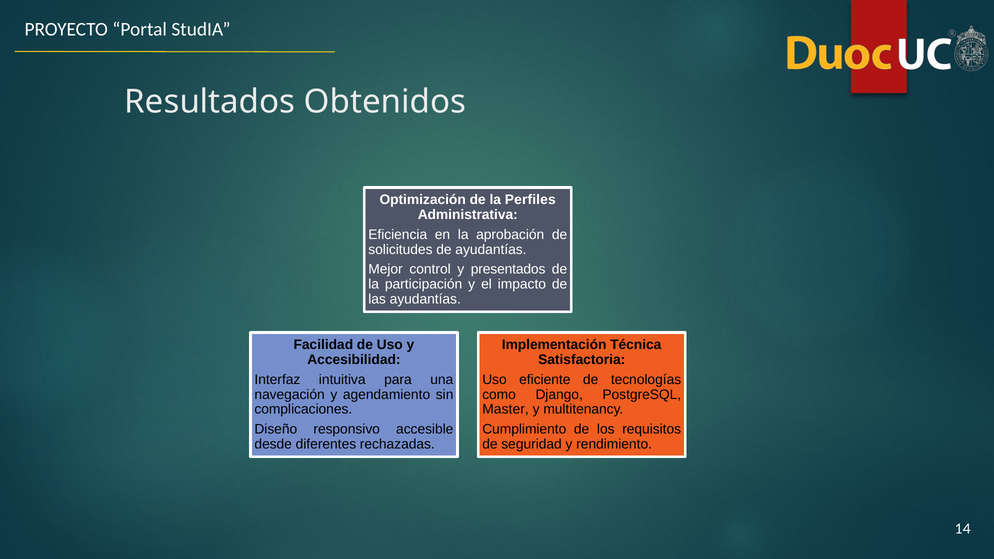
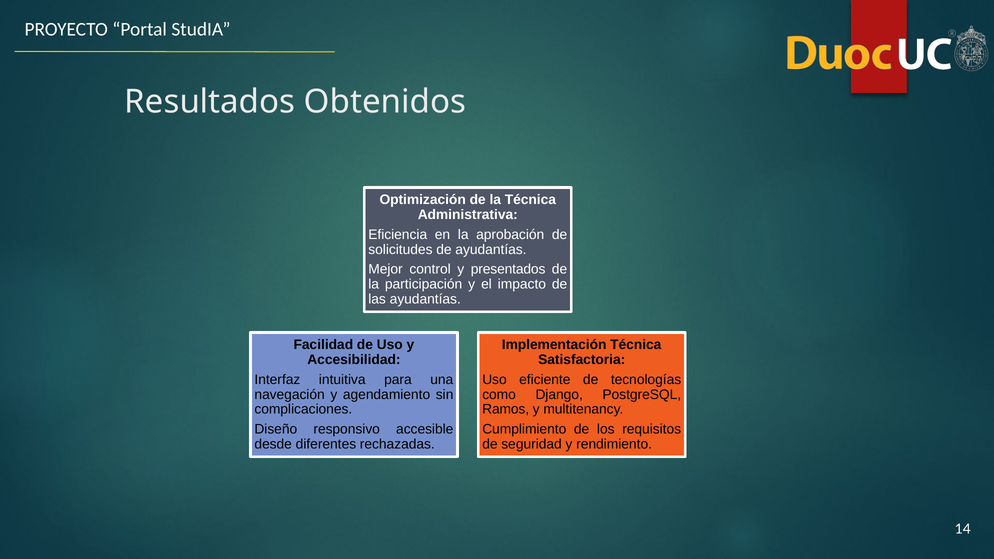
la Perfiles: Perfiles -> Técnica
Master: Master -> Ramos
